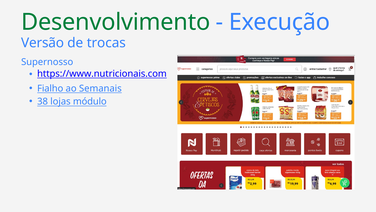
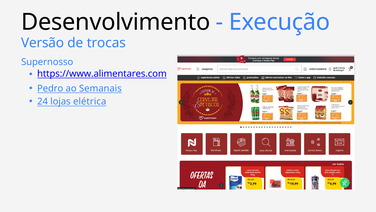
Desenvolvimento colour: green -> black
https://www.nutricionais.com: https://www.nutricionais.com -> https://www.alimentares.com
Fialho: Fialho -> Pedro
38: 38 -> 24
módulo: módulo -> elétrica
